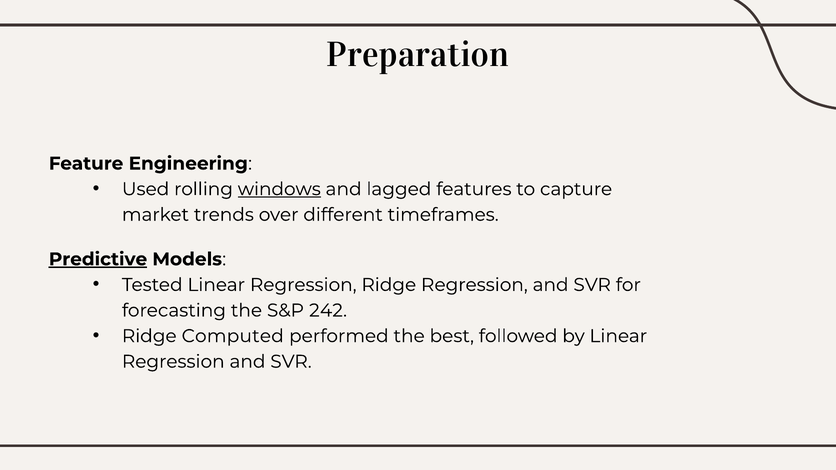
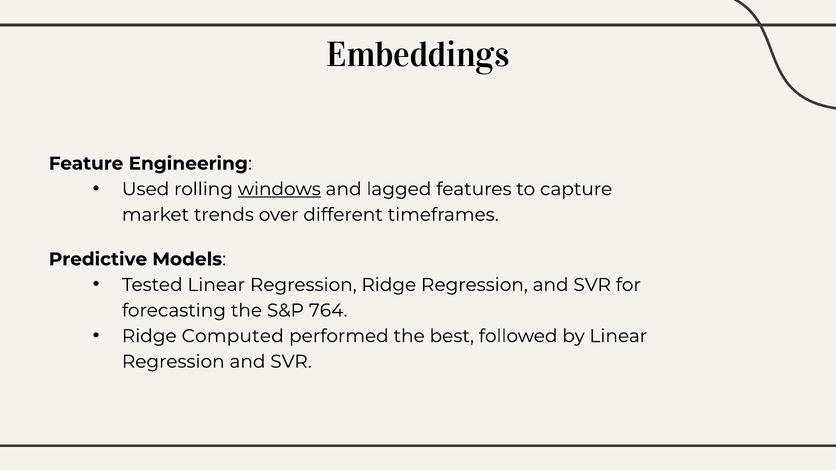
Preparation: Preparation -> Embeddings
Predictive underline: present -> none
242: 242 -> 764
